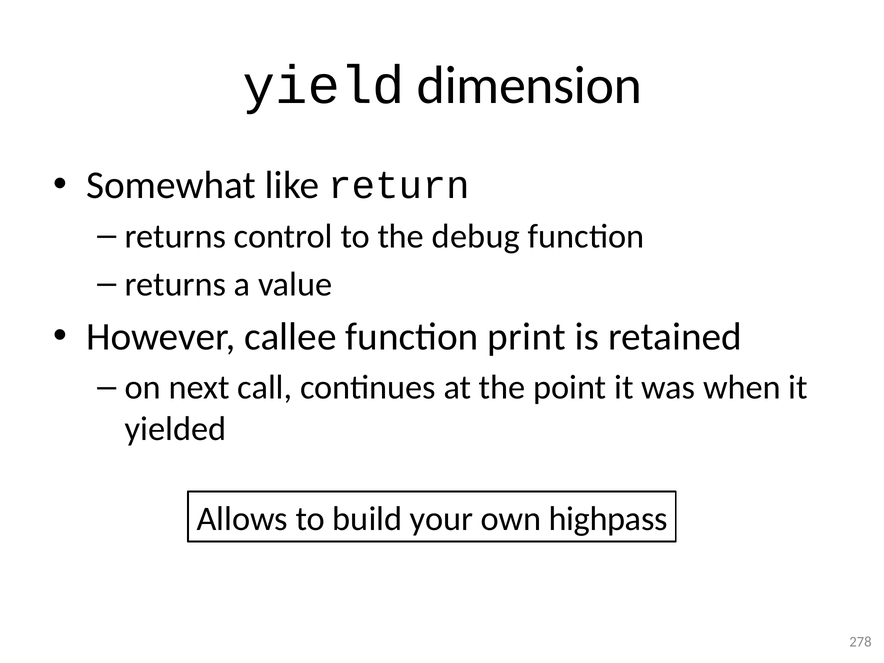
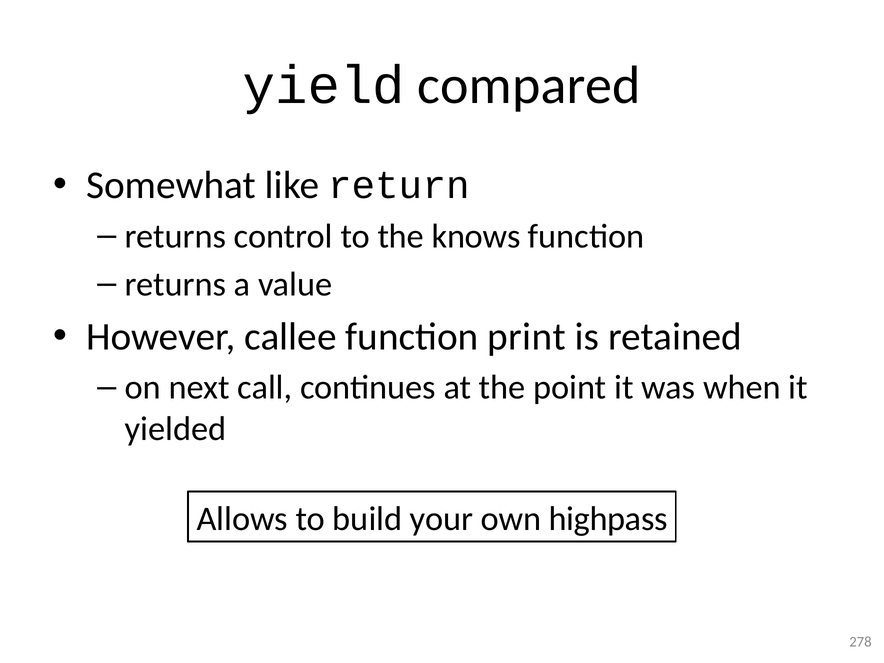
dimension: dimension -> compared
debug: debug -> knows
